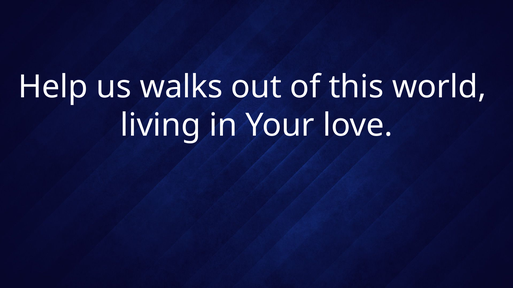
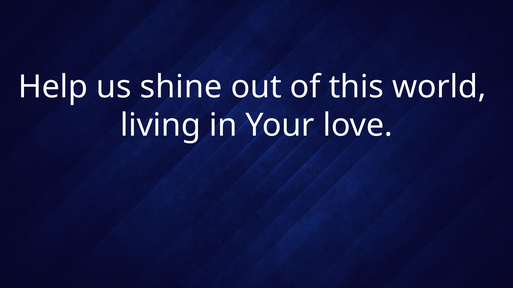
walks: walks -> shine
